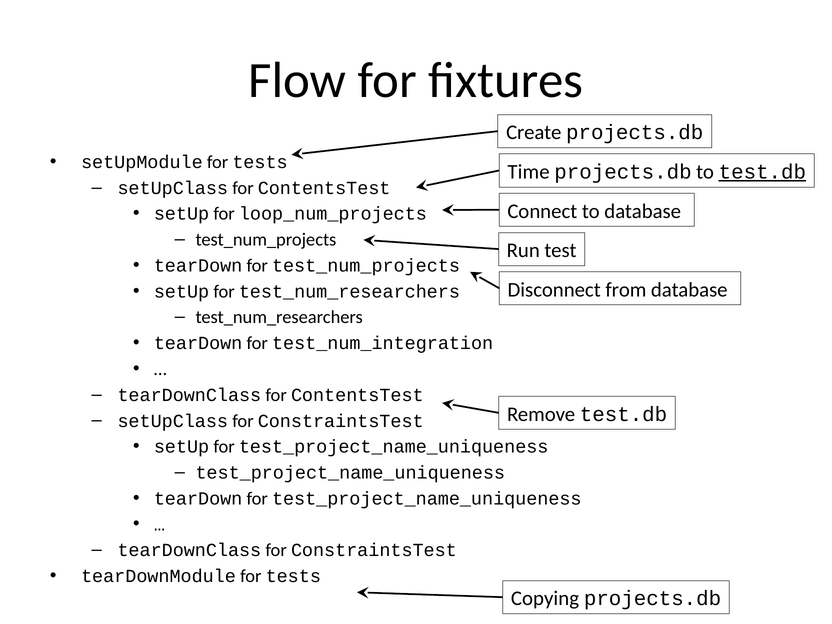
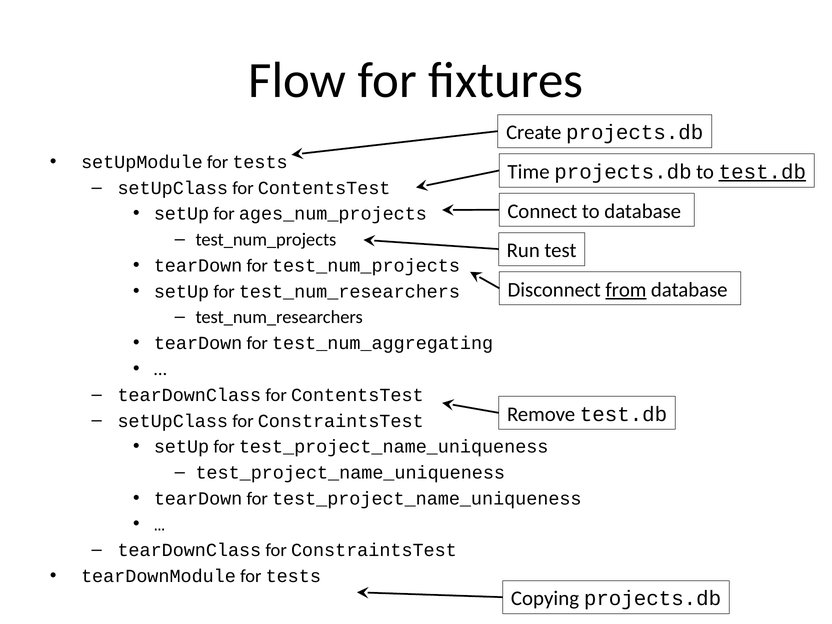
loop_num_projects: loop_num_projects -> ages_num_projects
from underline: none -> present
test_num_integration: test_num_integration -> test_num_aggregating
